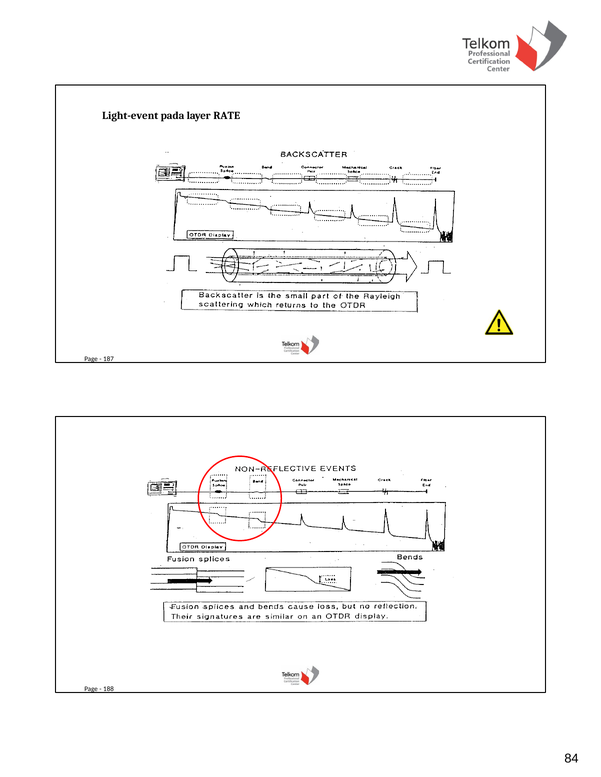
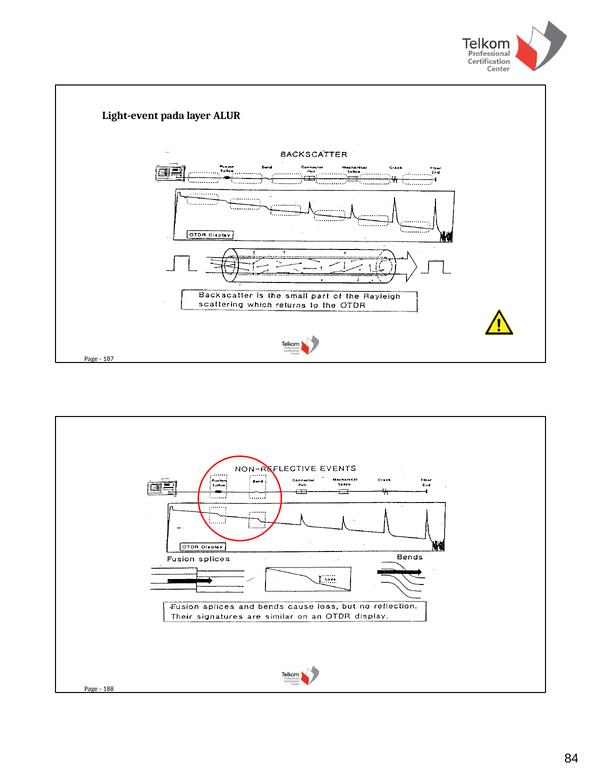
RATE: RATE -> ALUR
